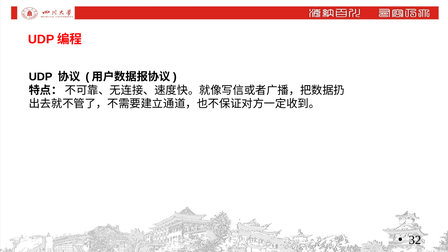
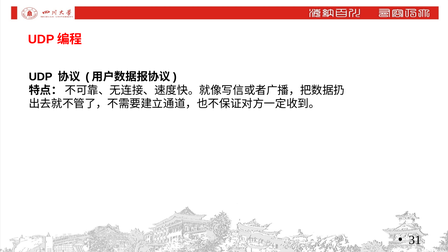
32: 32 -> 31
